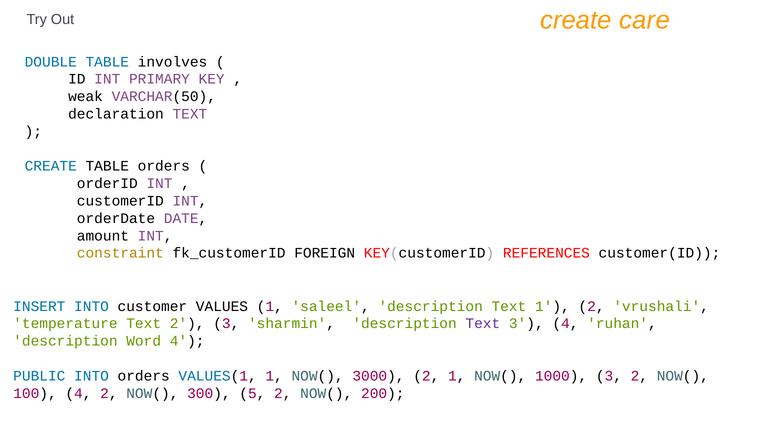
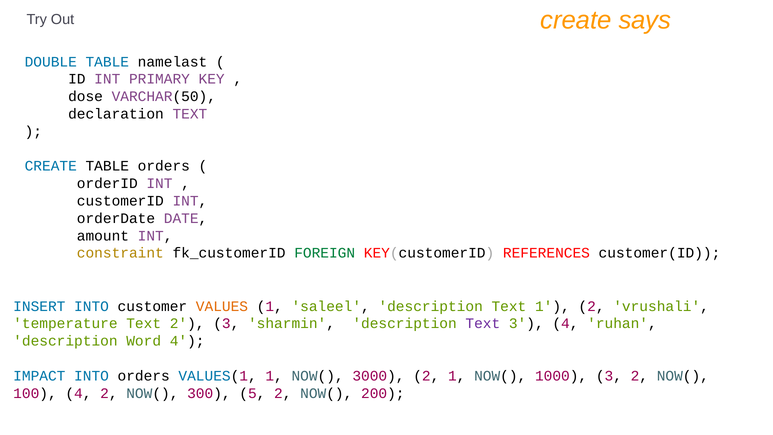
care: care -> says
involves: involves -> namelast
weak: weak -> dose
FOREIGN colour: black -> green
VALUES colour: black -> orange
PUBLIC: PUBLIC -> IMPACT
